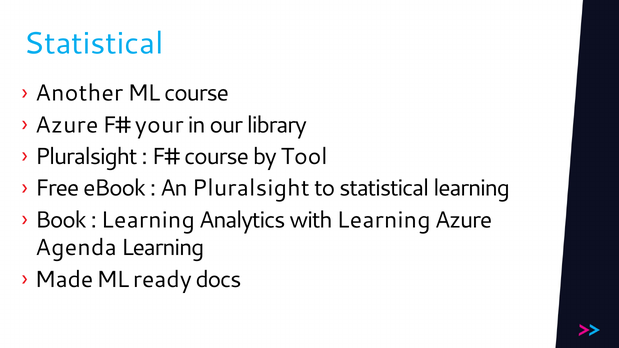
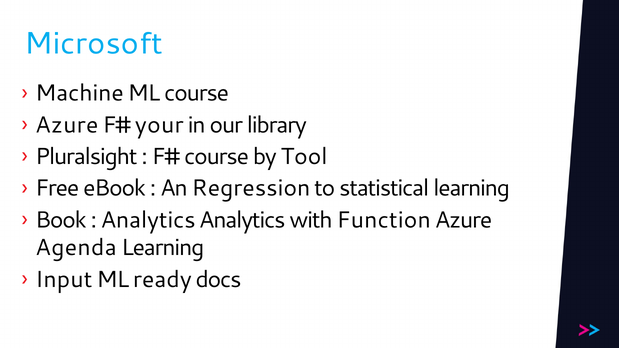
Statistical at (94, 44): Statistical -> Microsoft
Another: Another -> Machine
An Pluralsight: Pluralsight -> Regression
Learning at (148, 220): Learning -> Analytics
with Learning: Learning -> Function
Made: Made -> Input
